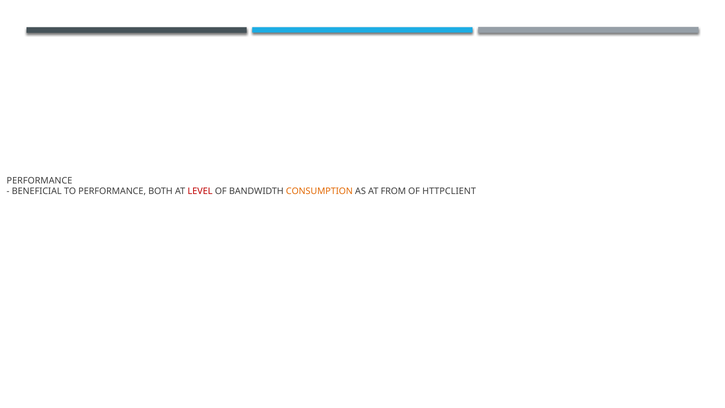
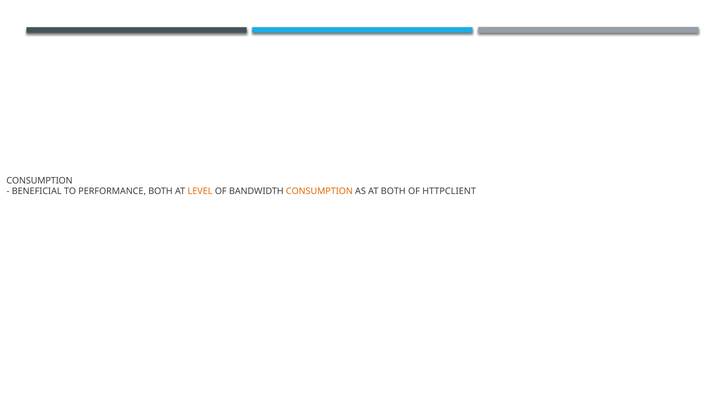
PERFORMANCE at (39, 181): PERFORMANCE -> CONSUMPTION
LEVEL colour: red -> orange
AT FROM: FROM -> BOTH
